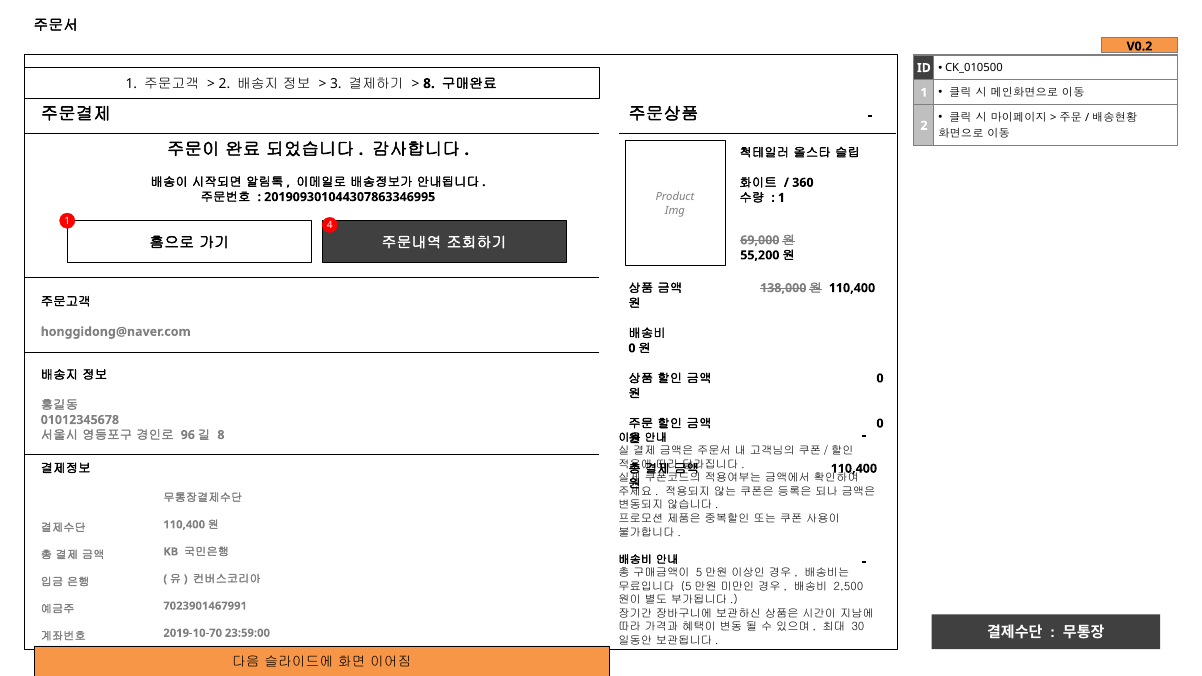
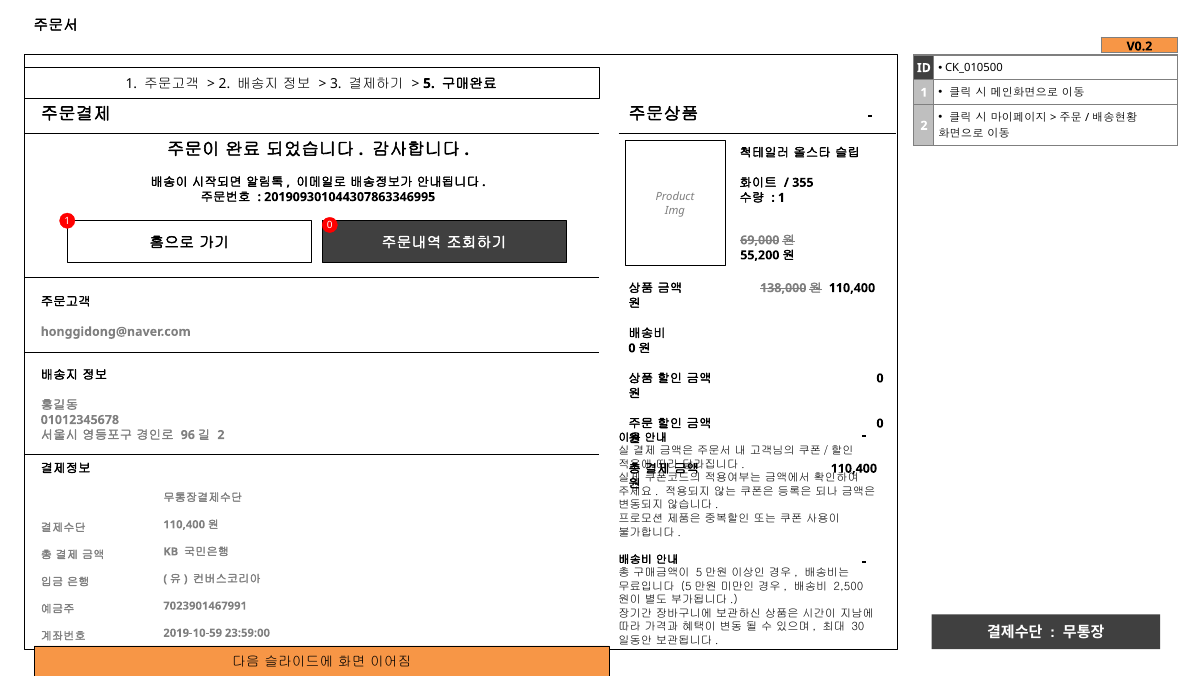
8 at (429, 84): 8 -> 5
360: 360 -> 355
1 4: 4 -> 0
8 at (221, 435): 8 -> 2
2019-10-70: 2019-10-70 -> 2019-10-59
